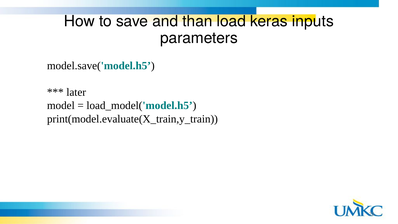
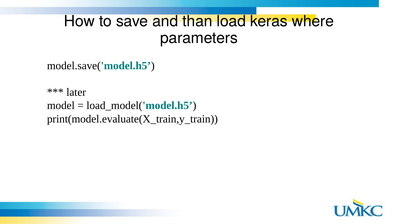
inputs: inputs -> where
